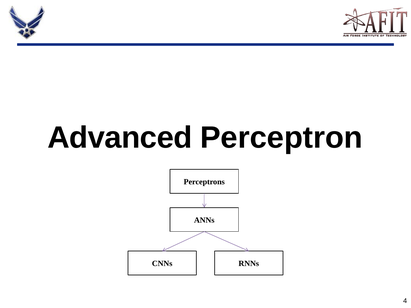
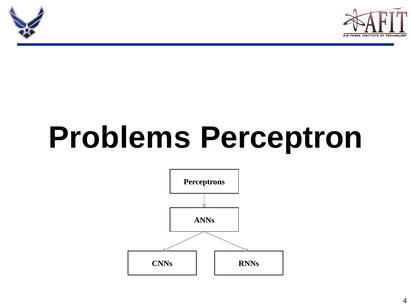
Advanced: Advanced -> Problems
